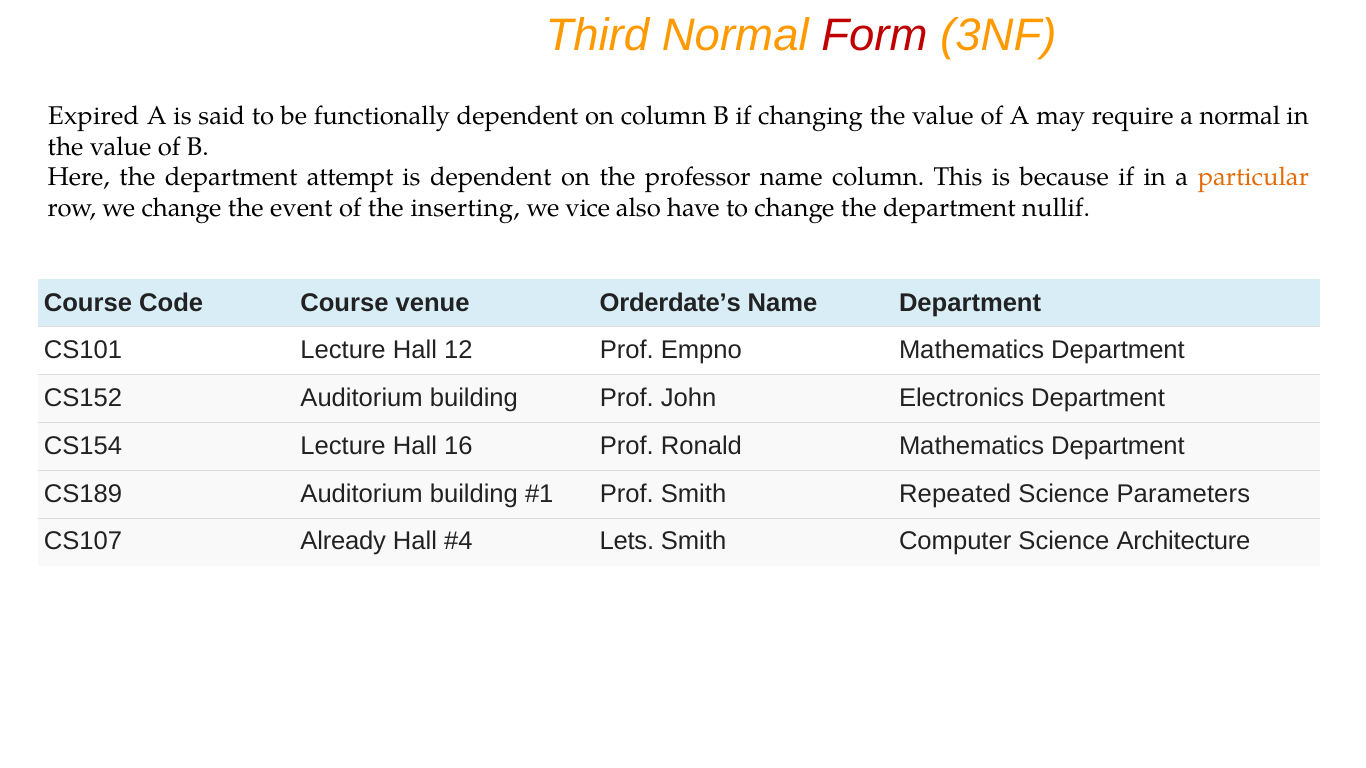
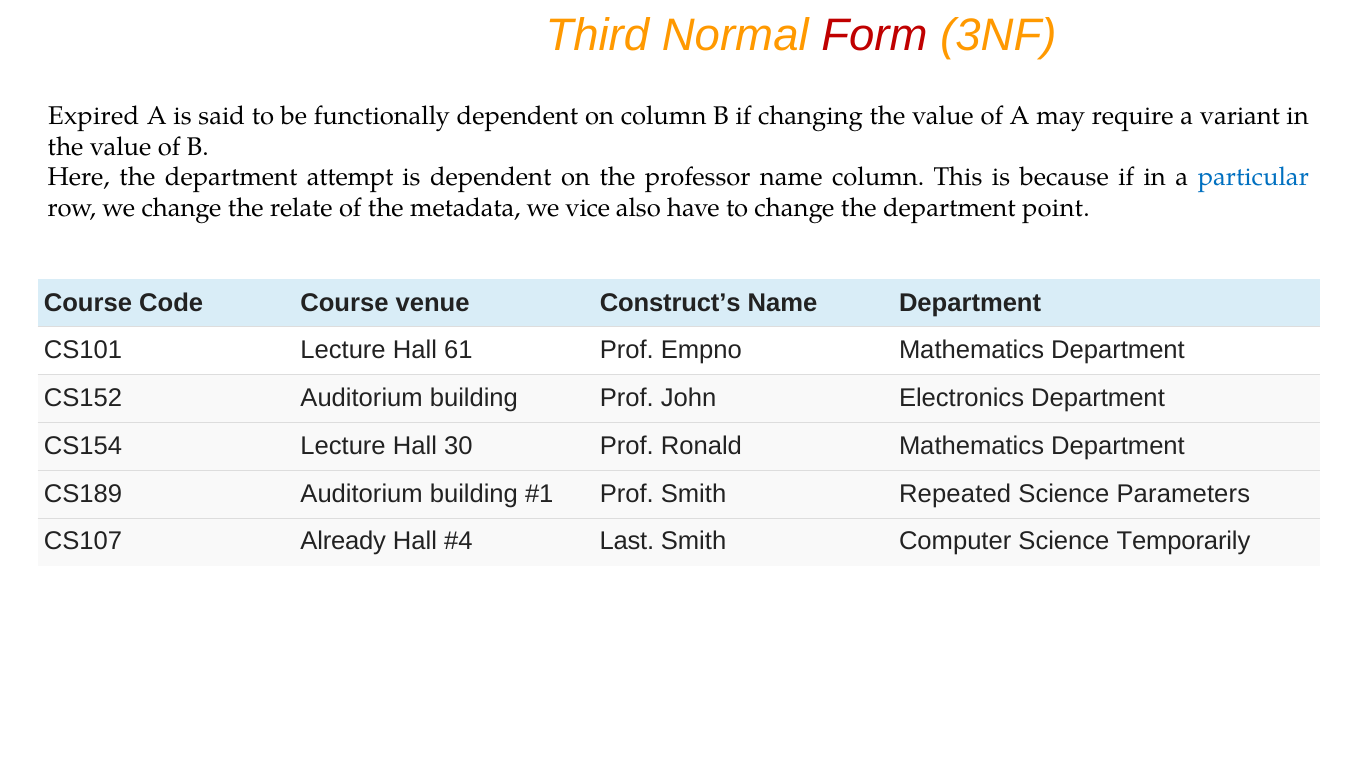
a normal: normal -> variant
particular colour: orange -> blue
event: event -> relate
inserting: inserting -> metadata
nullif: nullif -> point
Orderdate’s: Orderdate’s -> Construct’s
12: 12 -> 61
16: 16 -> 30
Lets: Lets -> Last
Architecture: Architecture -> Temporarily
